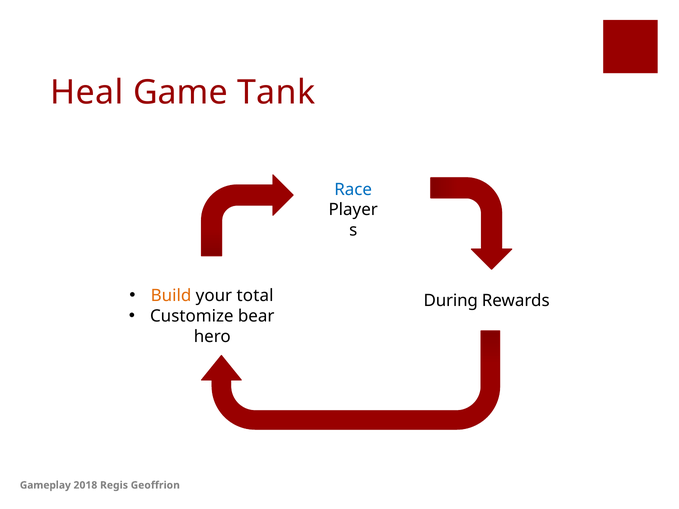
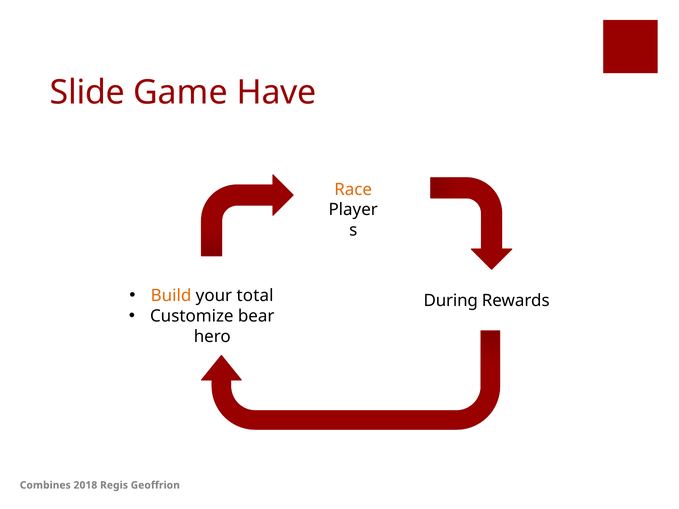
Heal: Heal -> Slide
Tank: Tank -> Have
Race colour: blue -> orange
Gameplay: Gameplay -> Combines
